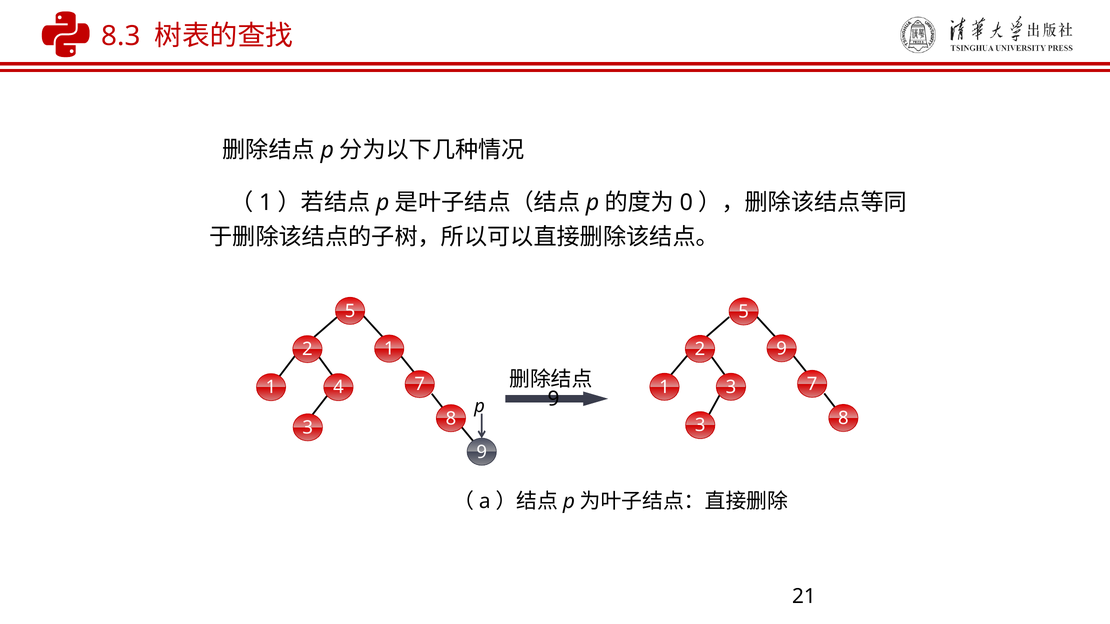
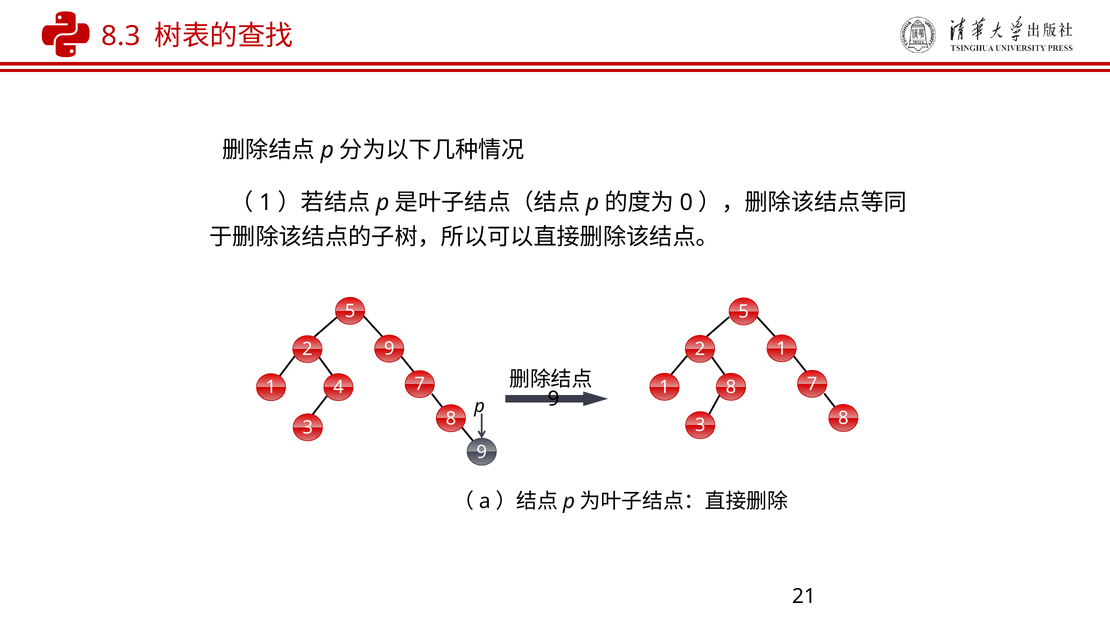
2 9: 9 -> 1
2 1: 1 -> 9
1 3: 3 -> 8
